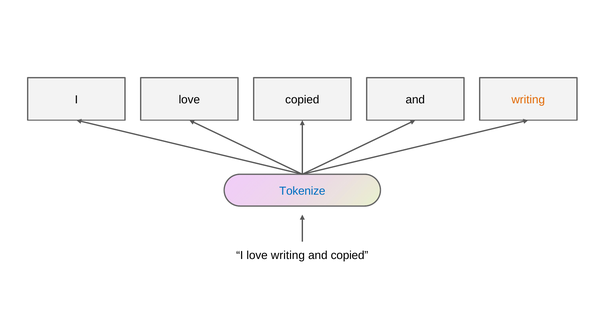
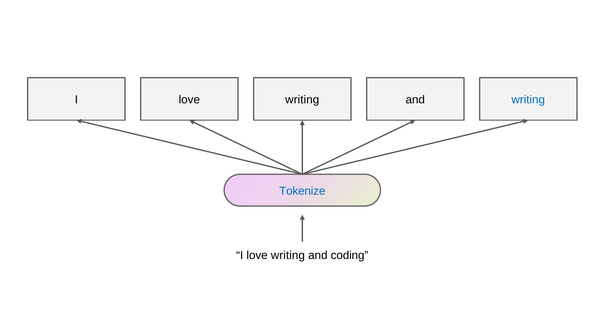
copied at (302, 100): copied -> writing
writing at (528, 100) colour: orange -> blue
and copied: copied -> coding
